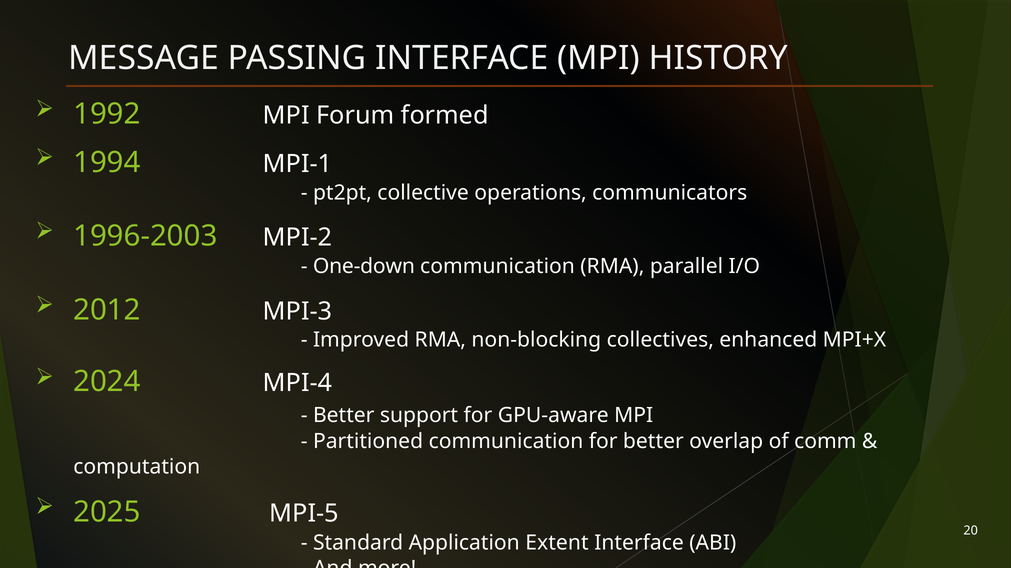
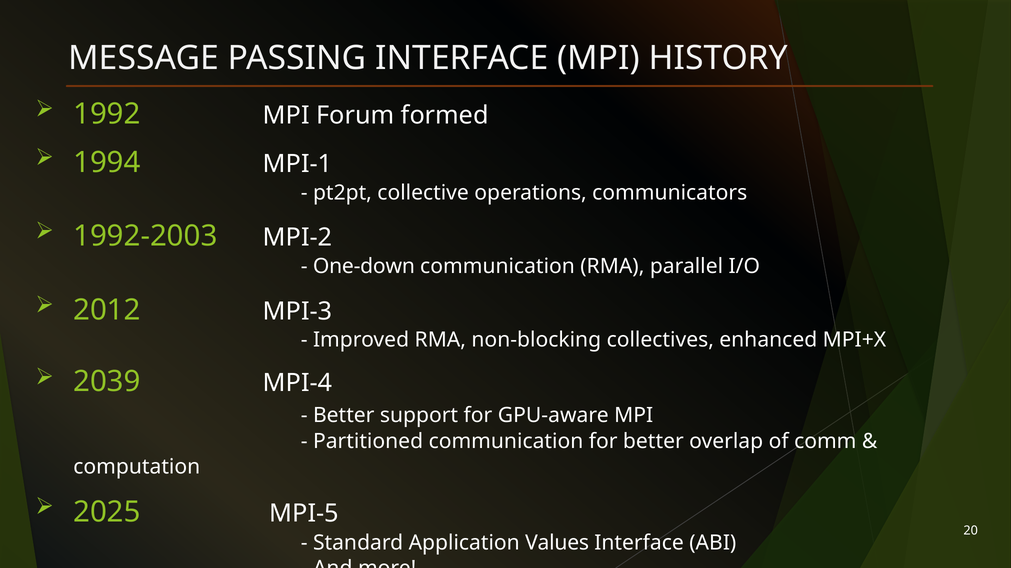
1996-2003: 1996-2003 -> 1992-2003
2024: 2024 -> 2039
Extent: Extent -> Values
